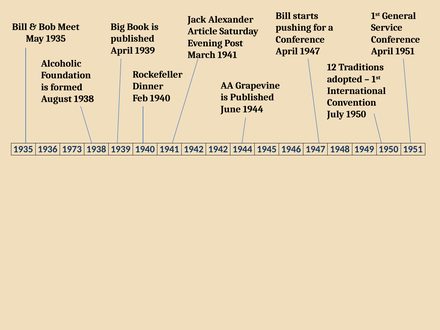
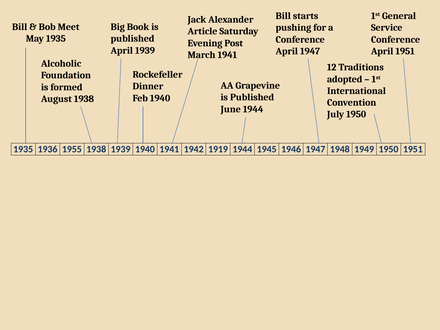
1973: 1973 -> 1955
1942 1942: 1942 -> 1919
